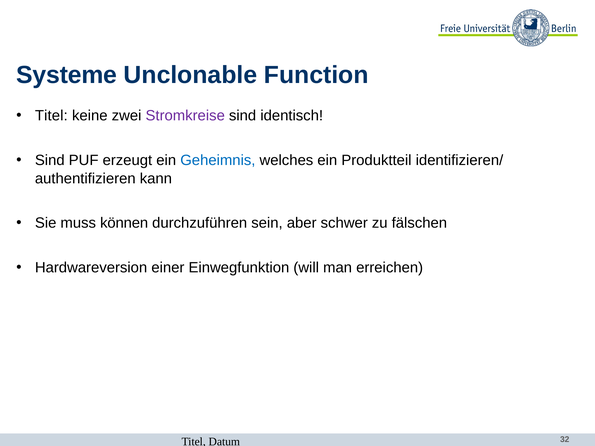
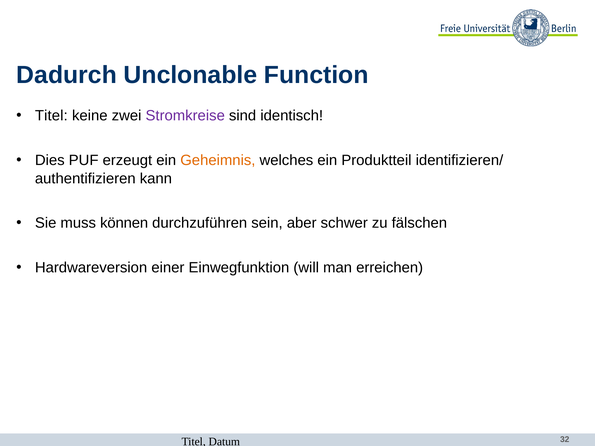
Systeme: Systeme -> Dadurch
Sind at (50, 160): Sind -> Dies
Geheimnis colour: blue -> orange
